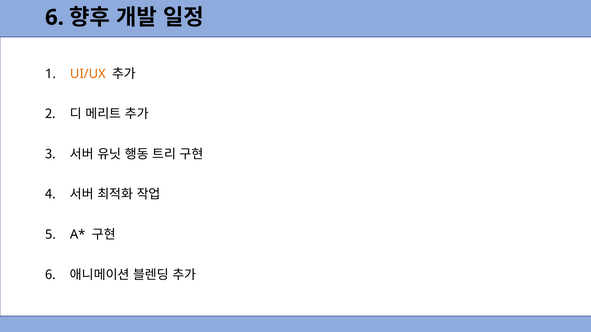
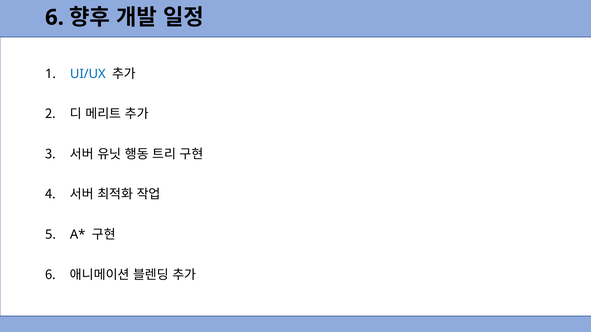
UI/UX colour: orange -> blue
